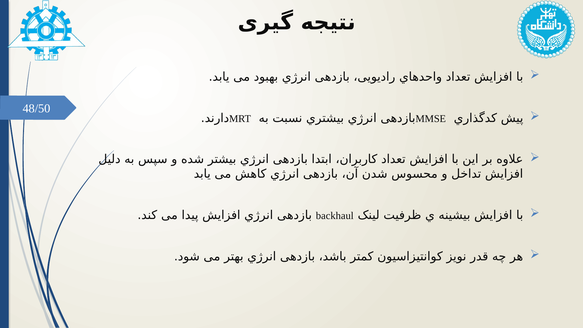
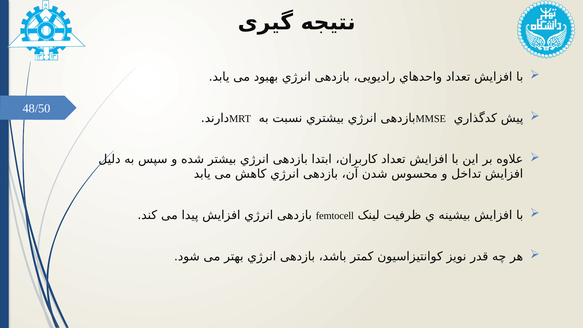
backhaul: backhaul -> femtocell
